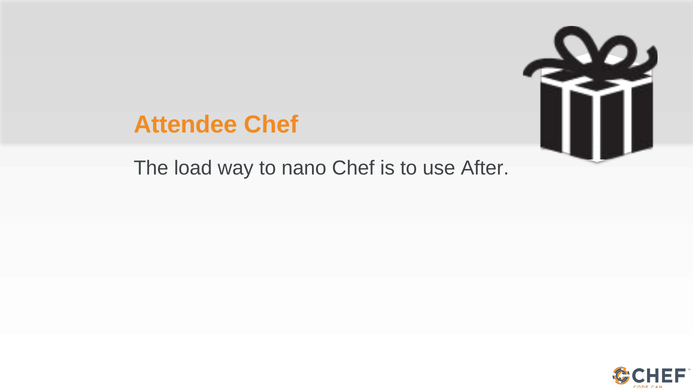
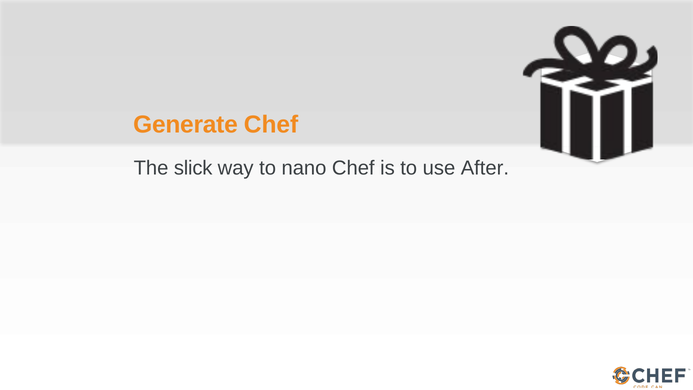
Attendee: Attendee -> Generate
load: load -> slick
